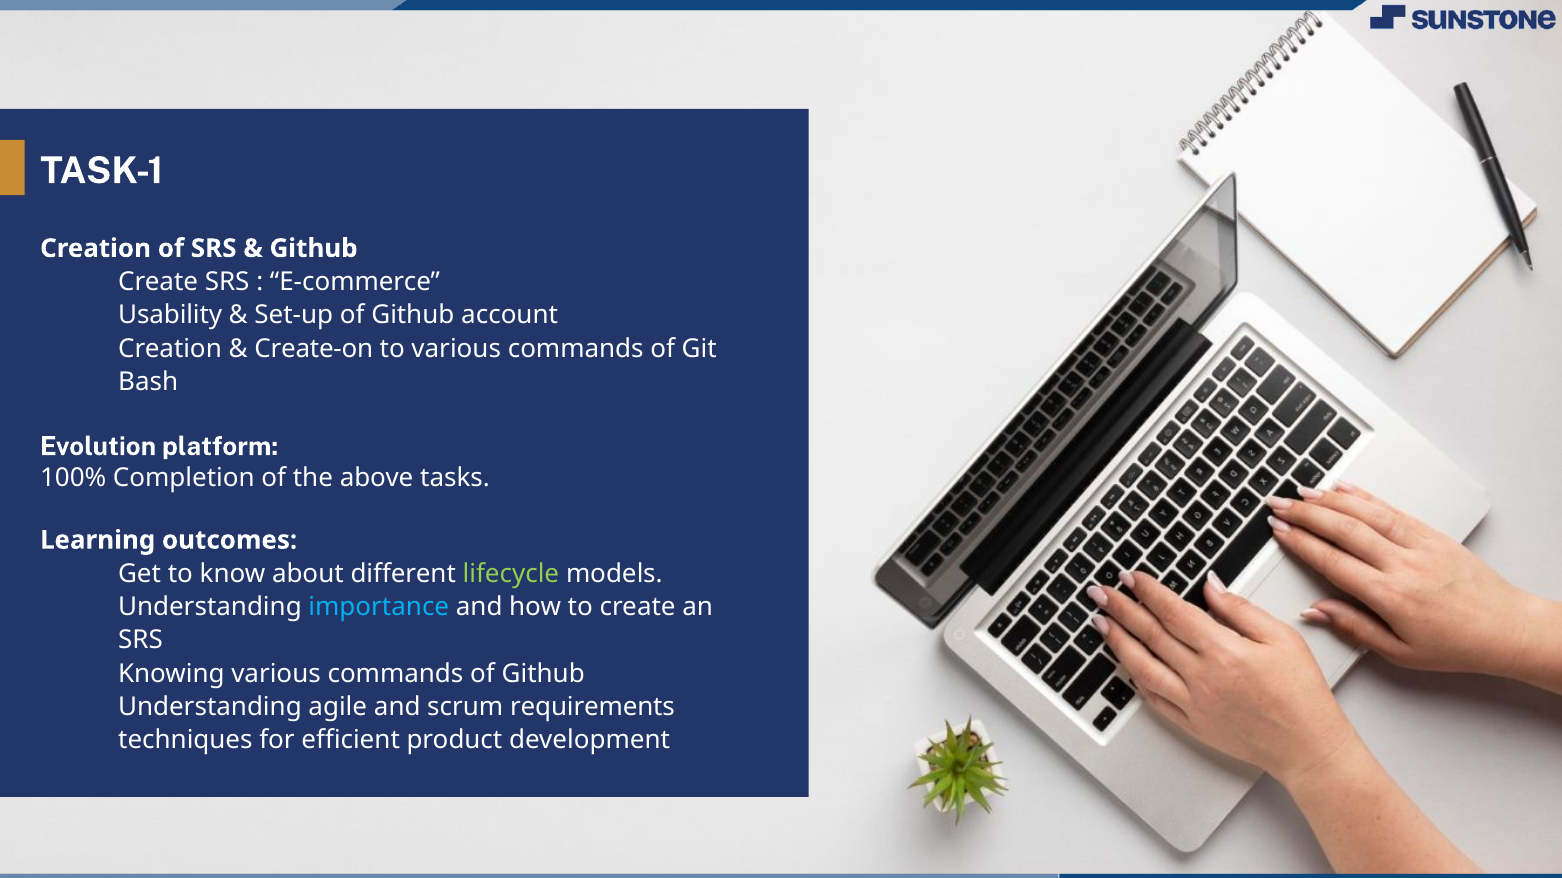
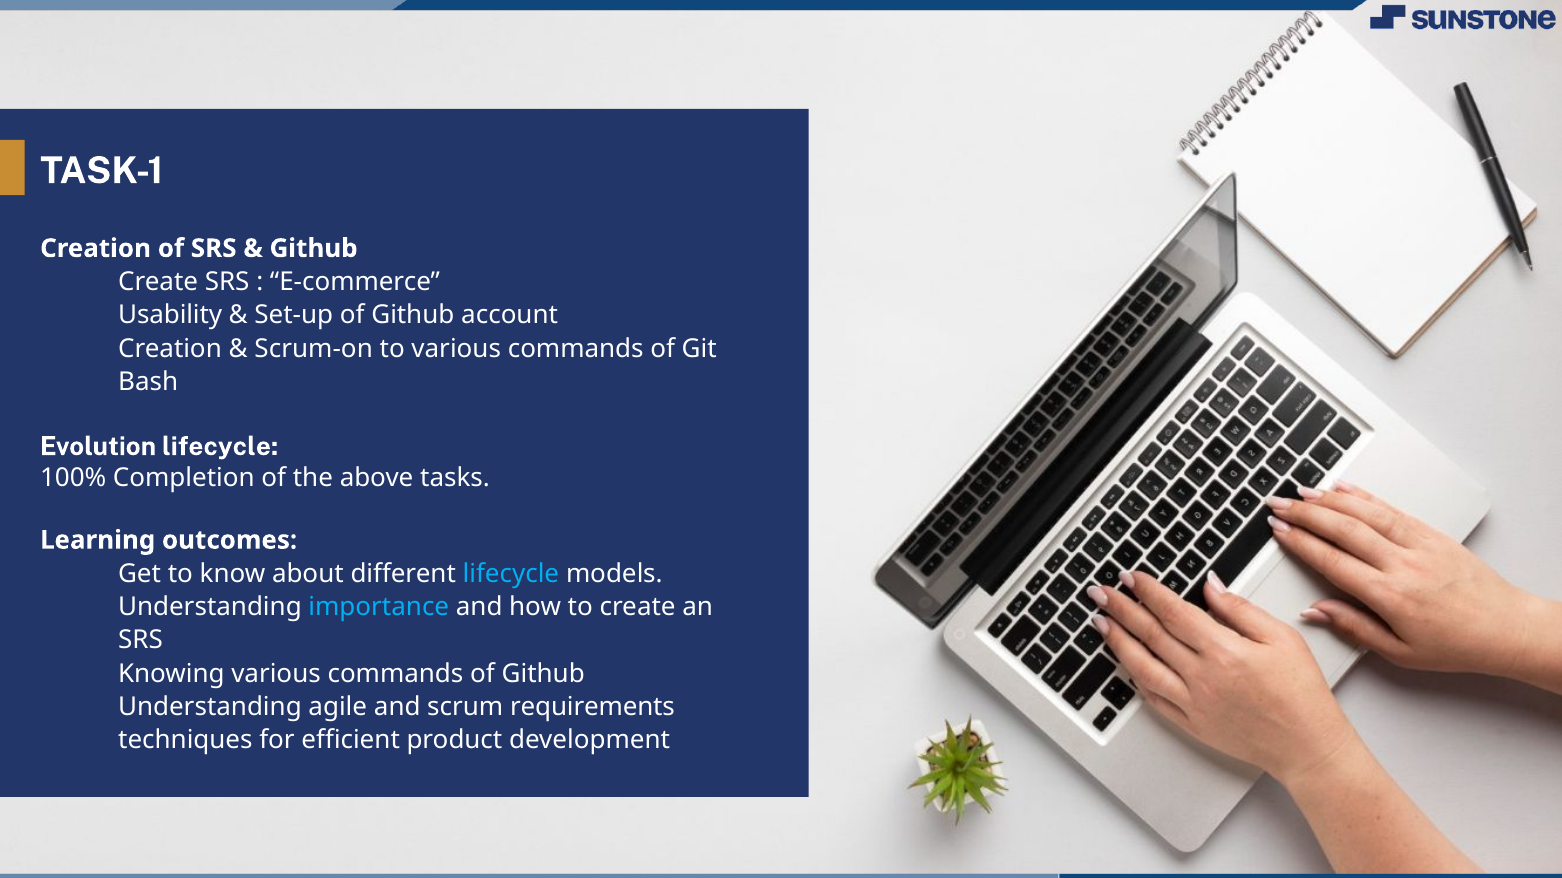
Create-on: Create-on -> Scrum-on
Evolution platform: platform -> lifecycle
lifecycle at (511, 574) colour: light green -> light blue
